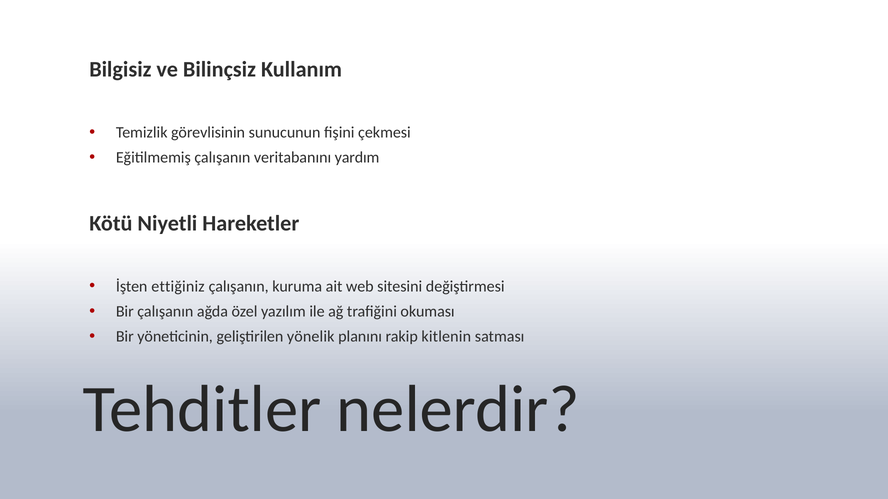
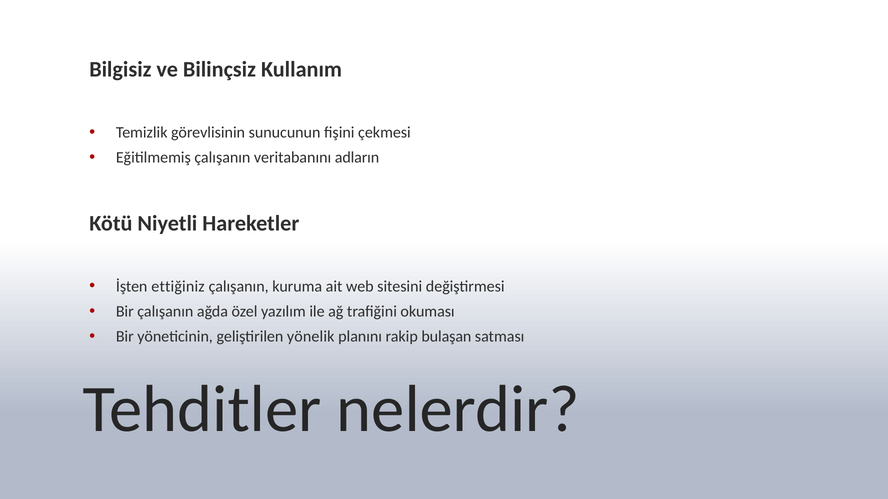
yardım: yardım -> adların
kitlenin: kitlenin -> bulaşan
